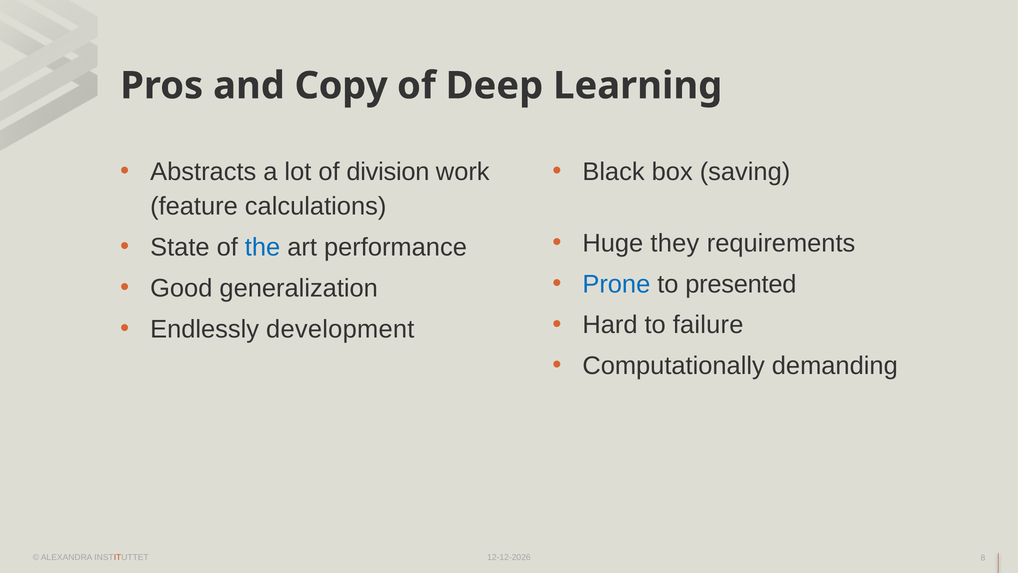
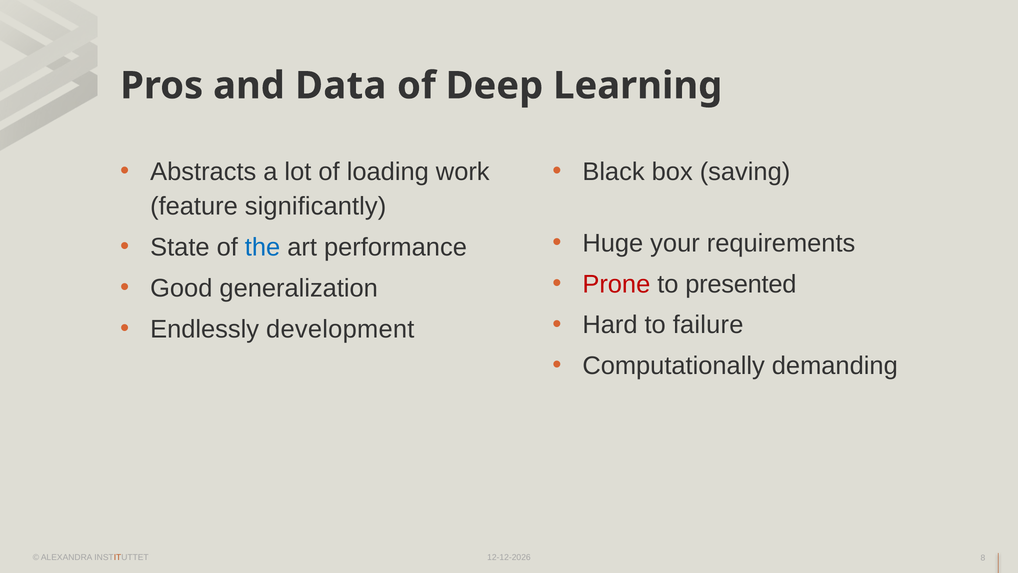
Copy: Copy -> Data
division: division -> loading
calculations: calculations -> significantly
they: they -> your
Prone colour: blue -> red
